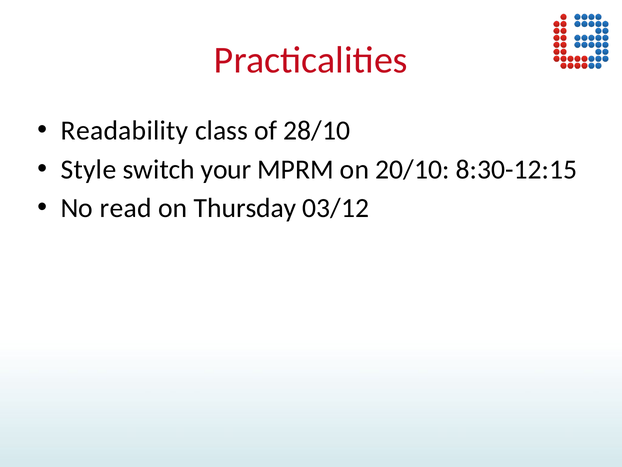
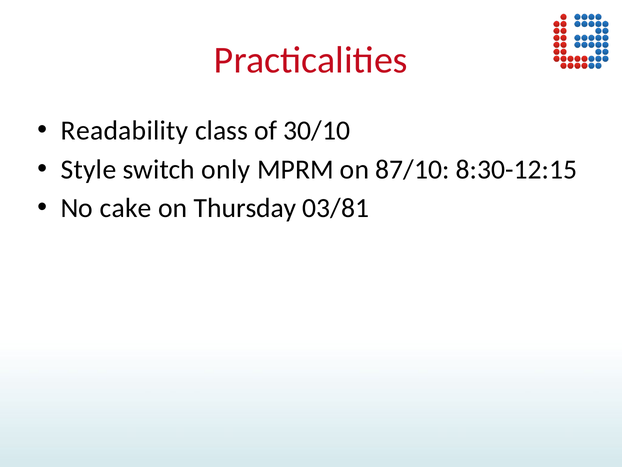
28/10: 28/10 -> 30/10
your: your -> only
20/10: 20/10 -> 87/10
read: read -> cake
03/12: 03/12 -> 03/81
